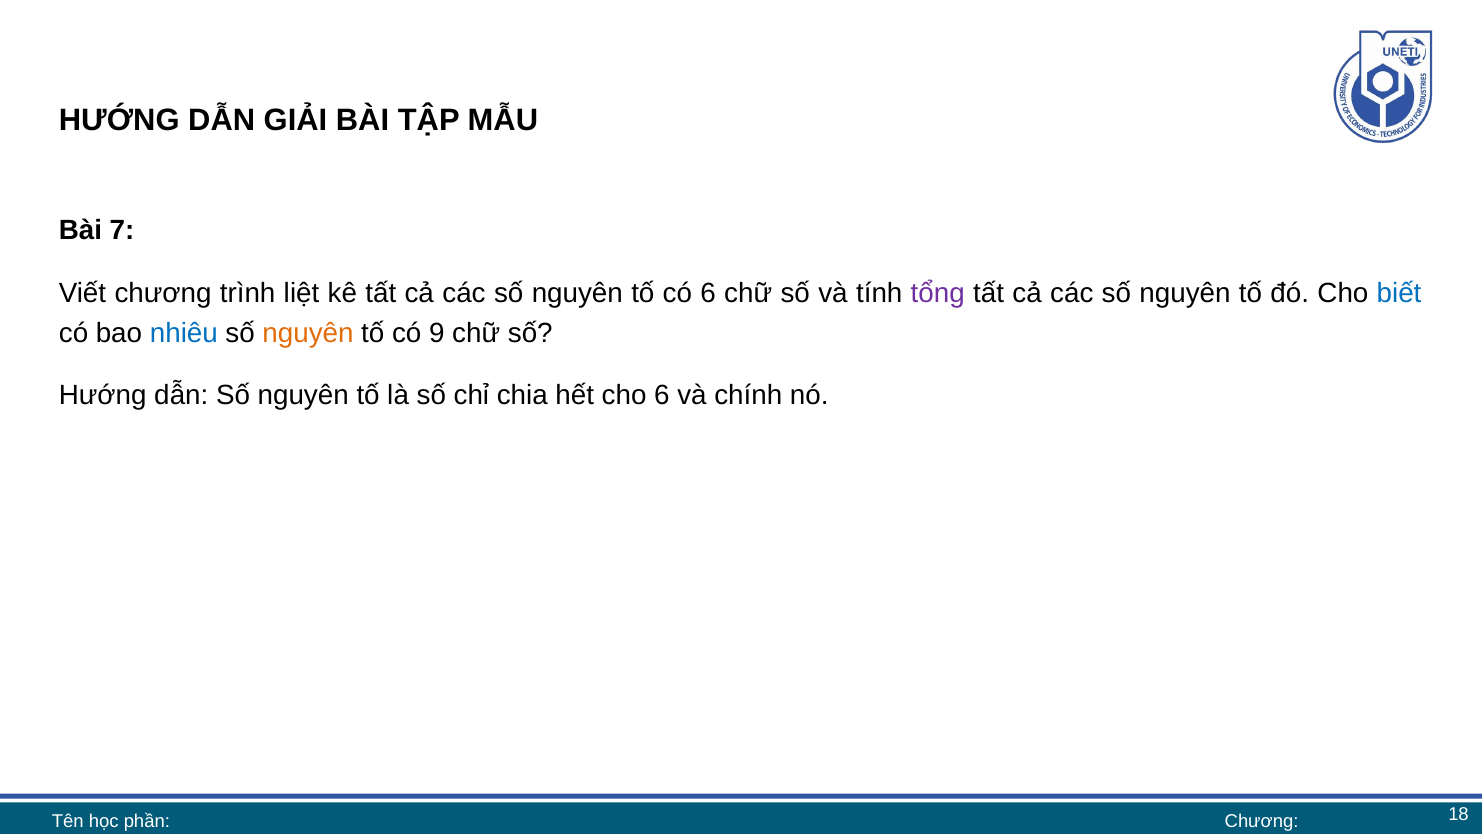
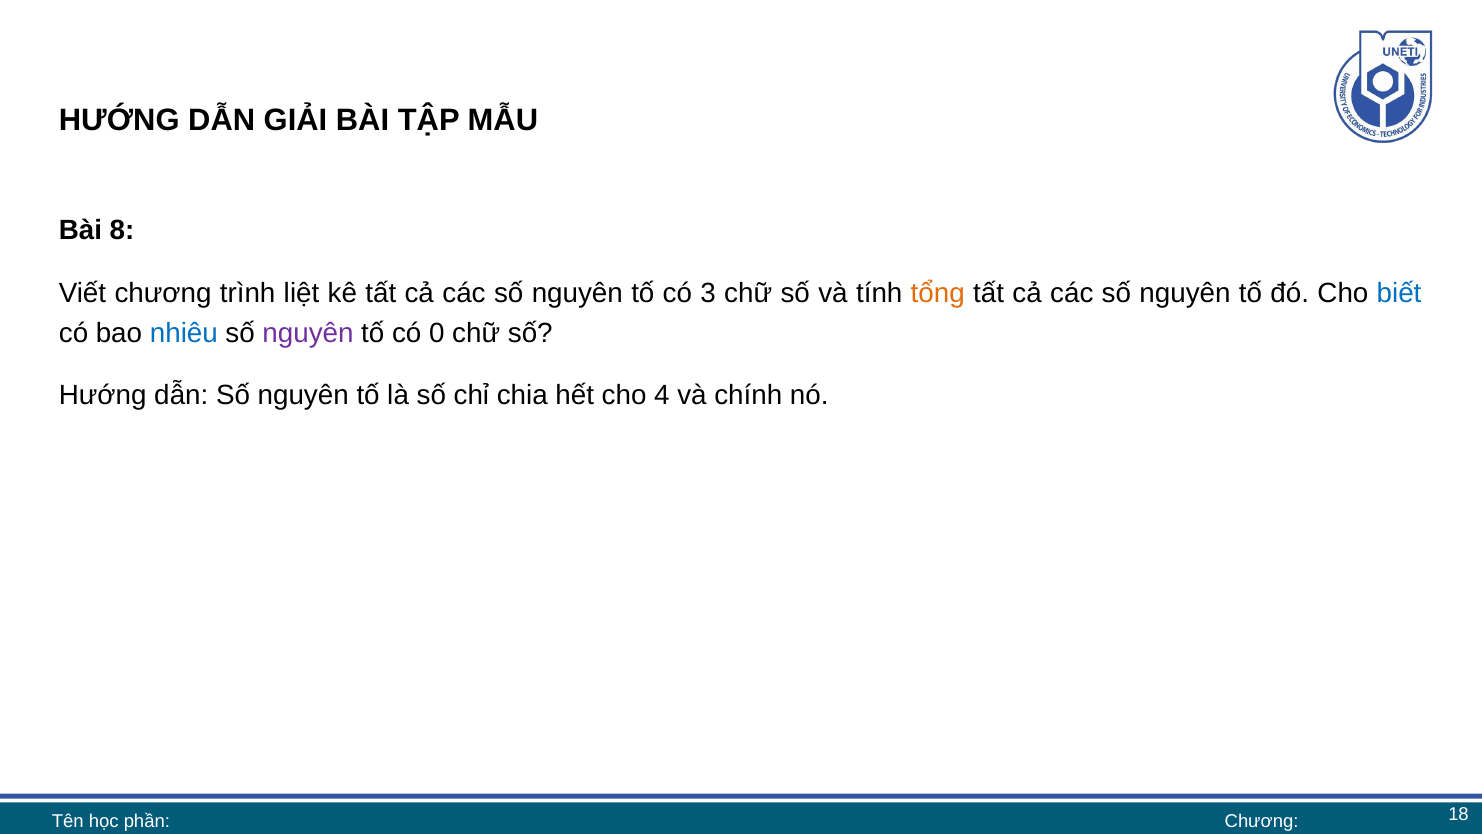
7: 7 -> 8
có 6: 6 -> 3
tổng colour: purple -> orange
nguyên at (308, 333) colour: orange -> purple
9: 9 -> 0
cho 6: 6 -> 4
